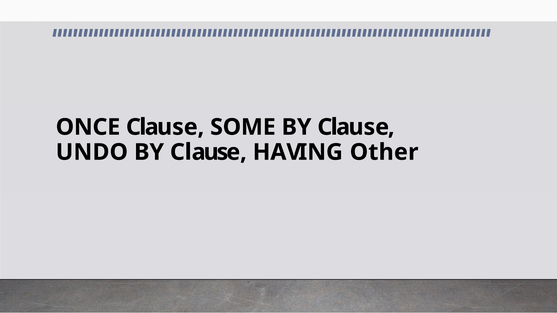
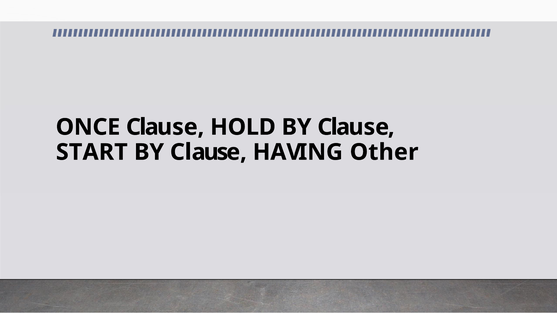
SOME: SOME -> HOLD
UNDO: UNDO -> START
